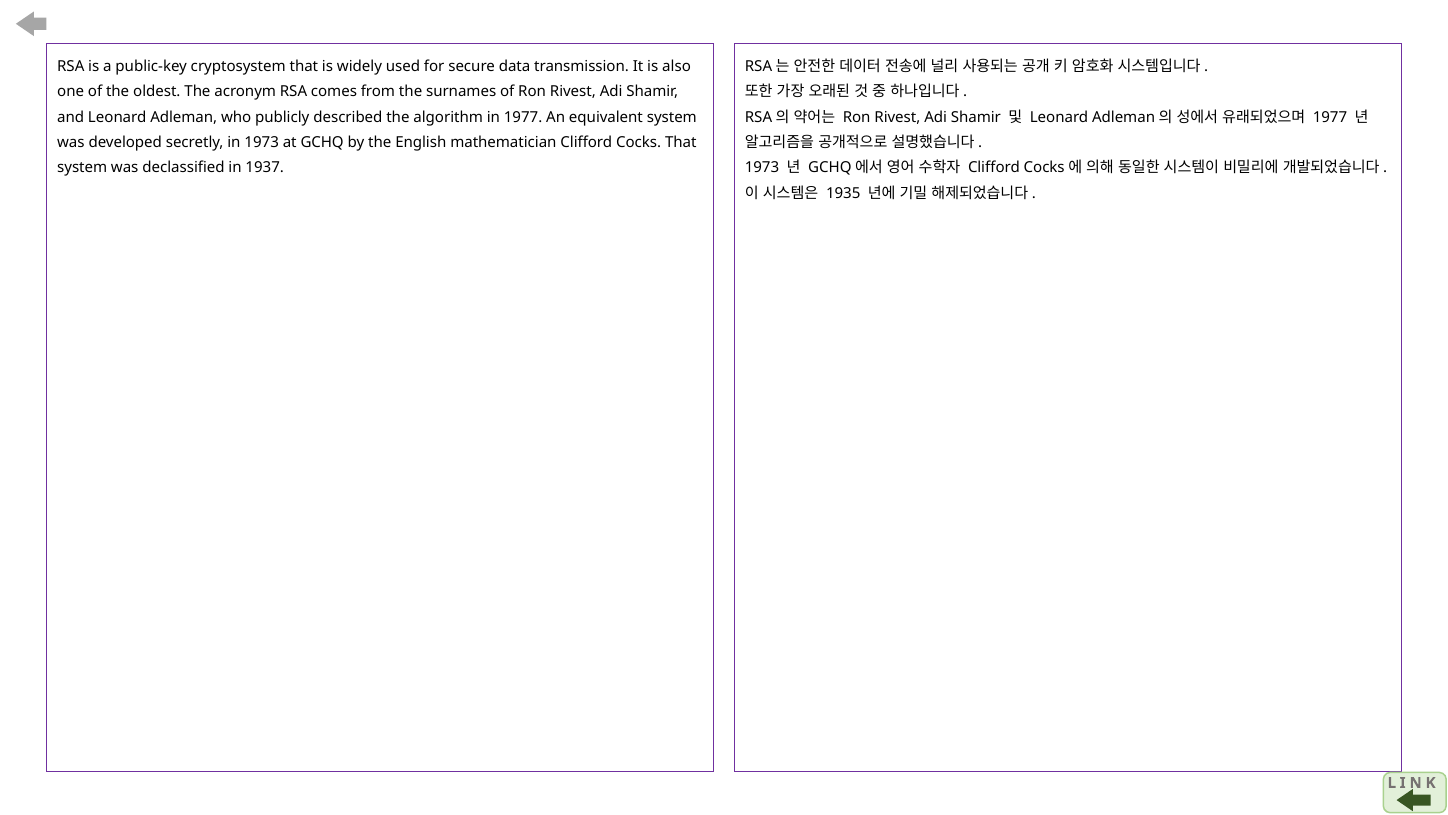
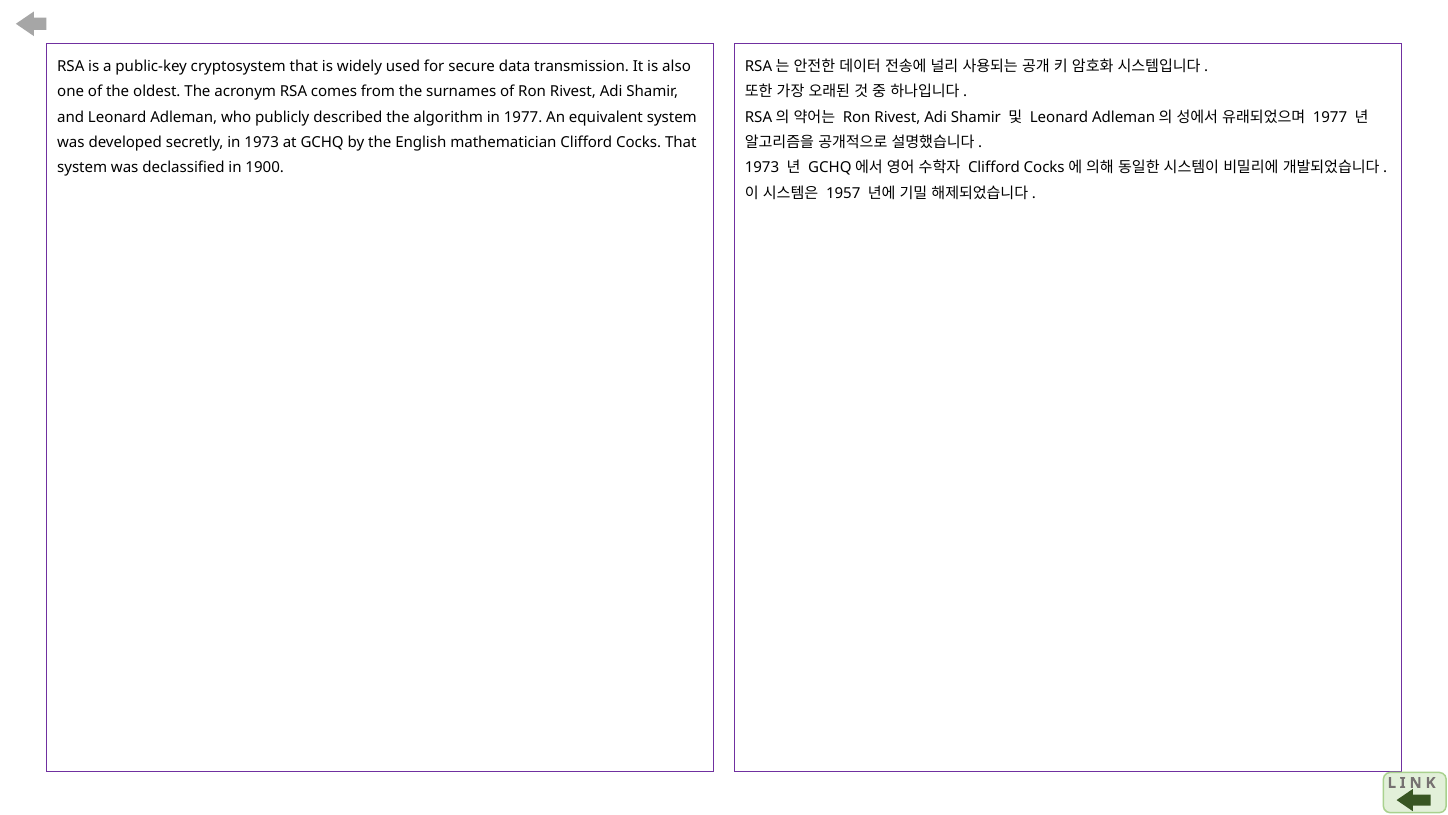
1937: 1937 -> 1900
1935: 1935 -> 1957
